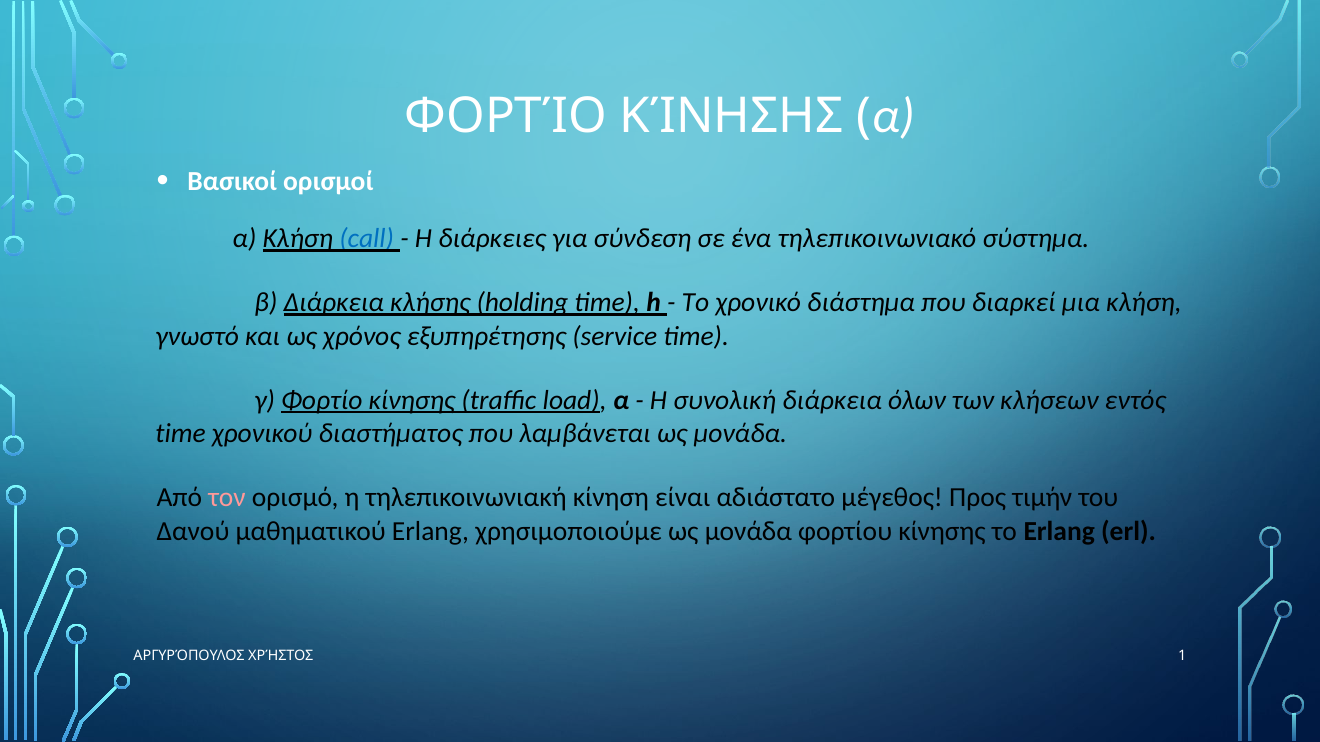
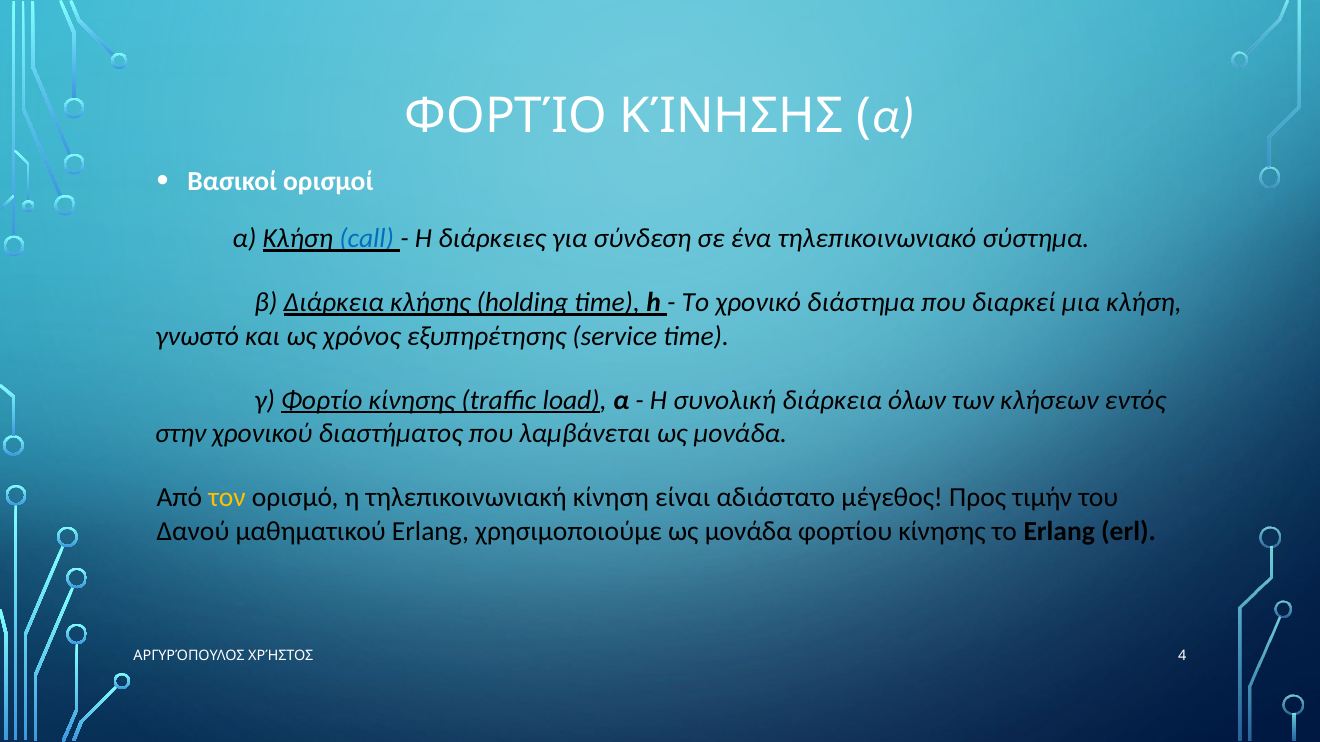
time at (181, 434): time -> στην
τον colour: pink -> yellow
1: 1 -> 4
